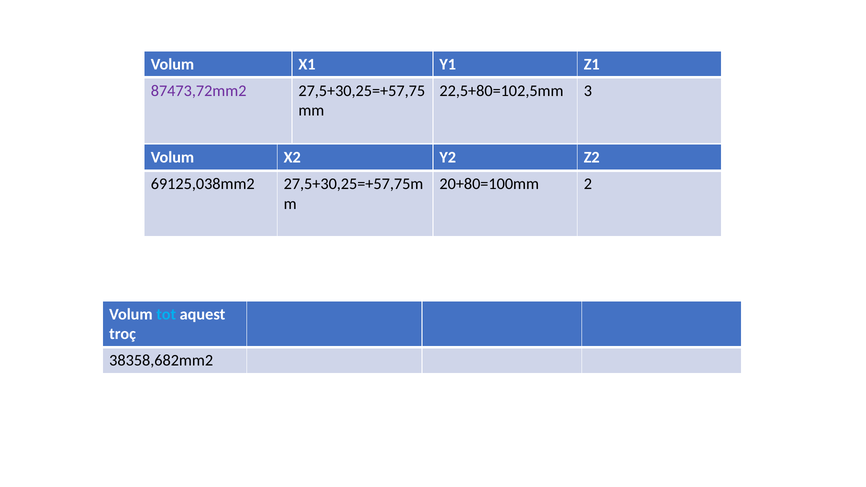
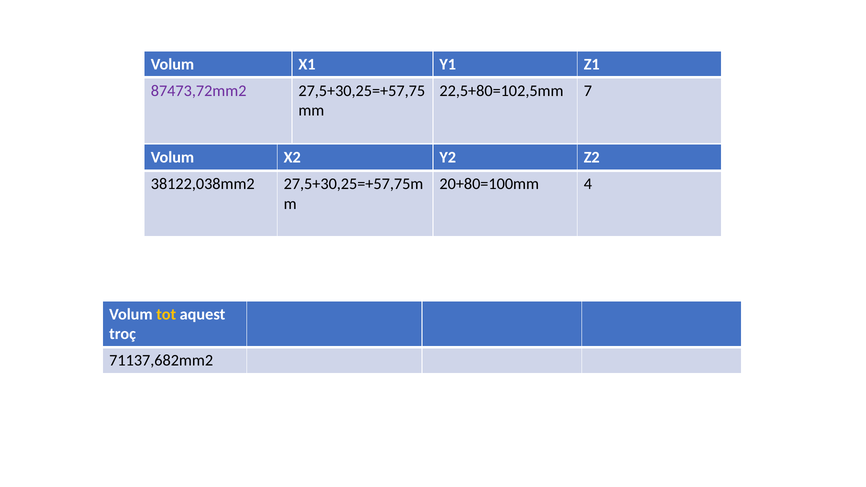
3: 3 -> 7
69125,038mm2: 69125,038mm2 -> 38122,038mm2
2: 2 -> 4
tot colour: light blue -> yellow
38358,682mm2: 38358,682mm2 -> 71137,682mm2
